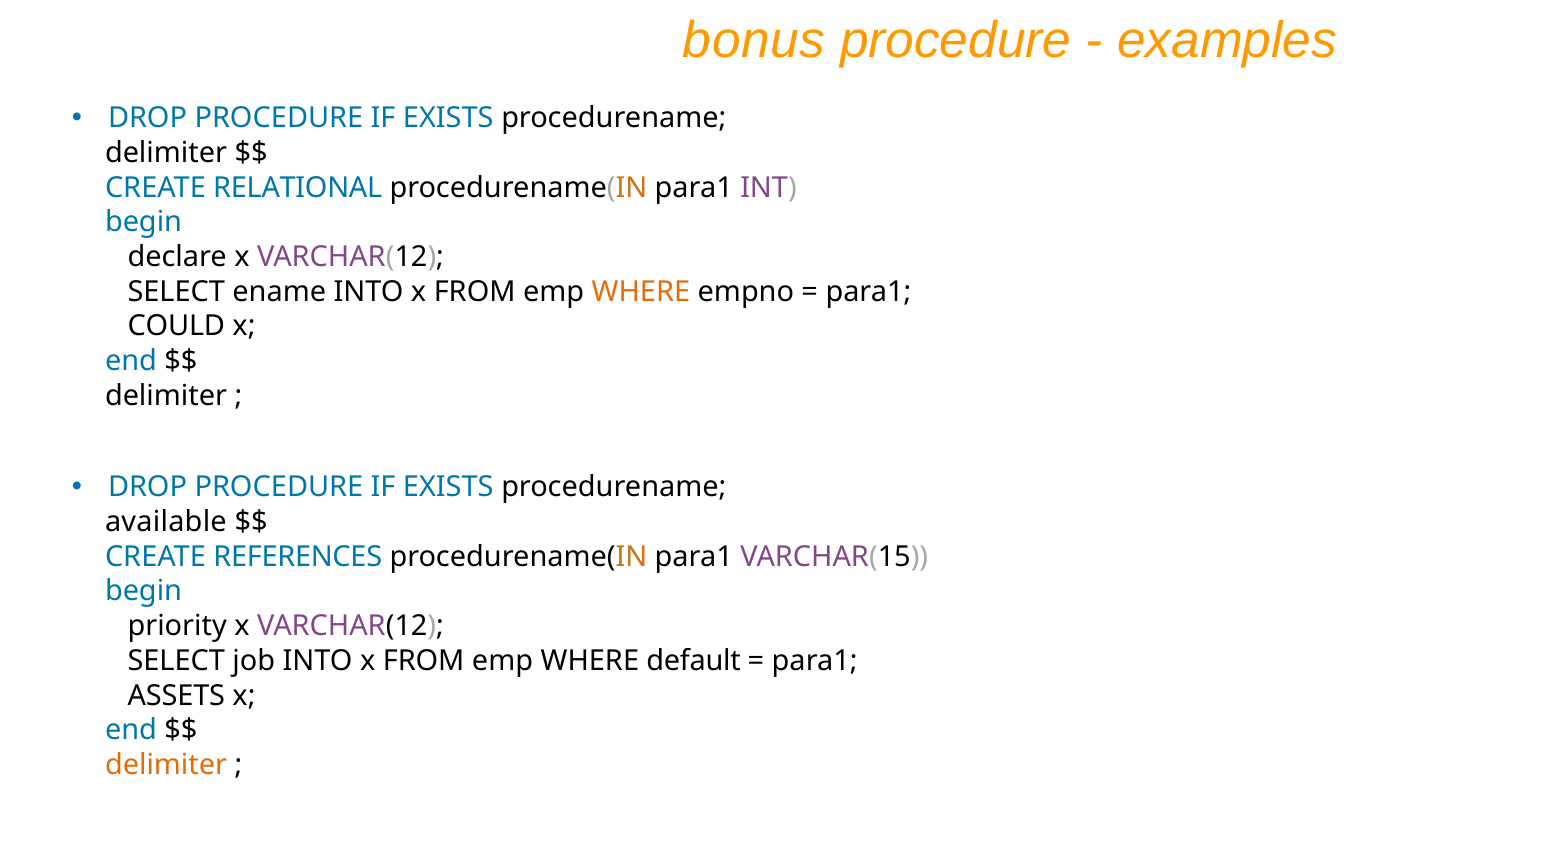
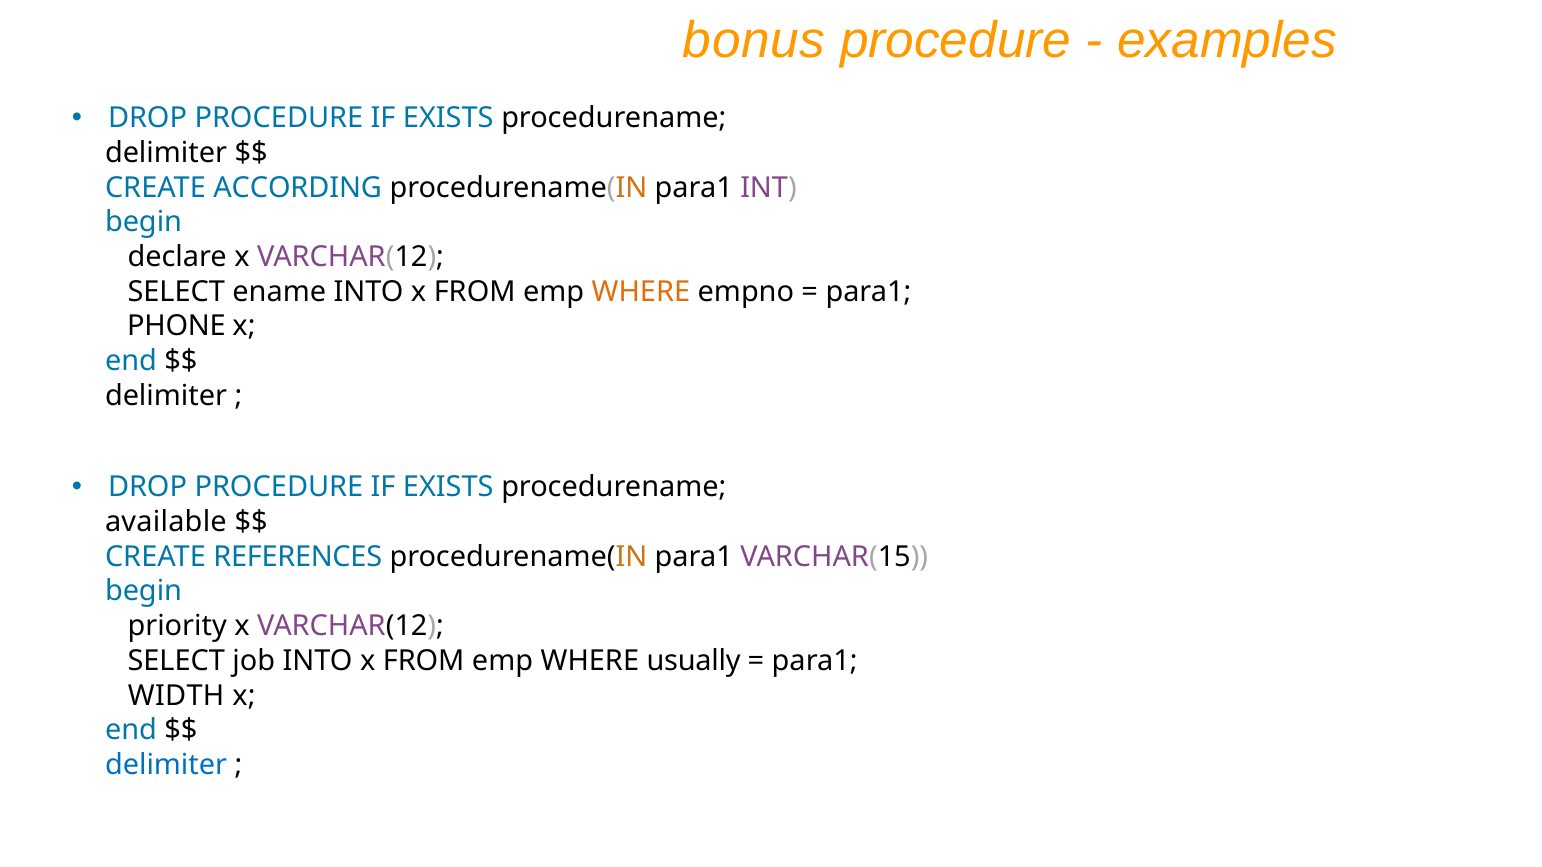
RELATIONAL: RELATIONAL -> ACCORDING
COULD: COULD -> PHONE
default: default -> usually
ASSETS: ASSETS -> WIDTH
delimiter at (166, 765) colour: orange -> blue
